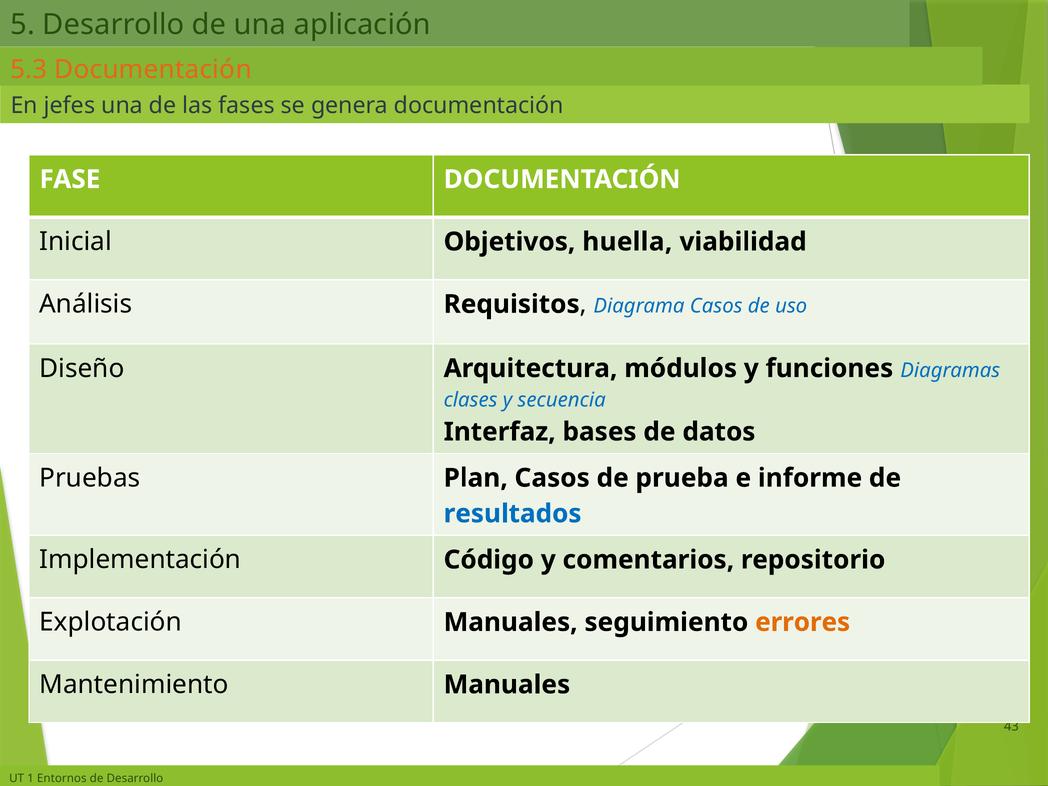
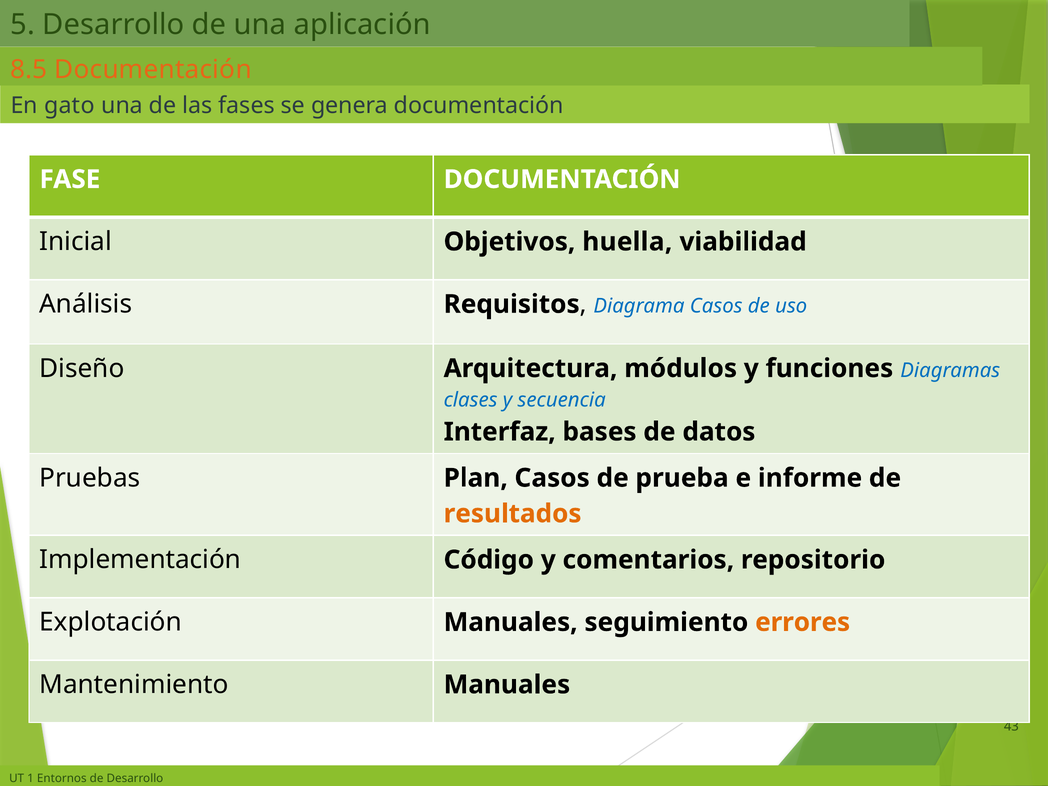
5.3: 5.3 -> 8.5
jefes: jefes -> gato
resultados colour: blue -> orange
